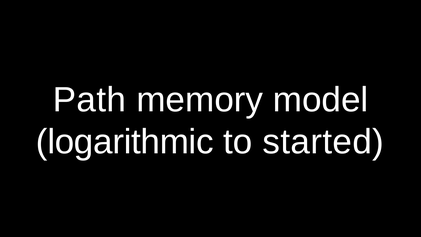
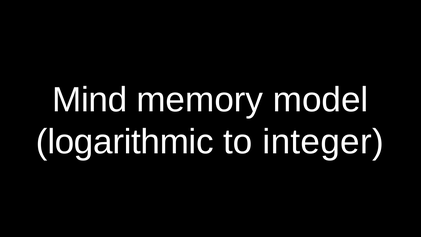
Path: Path -> Mind
started: started -> integer
